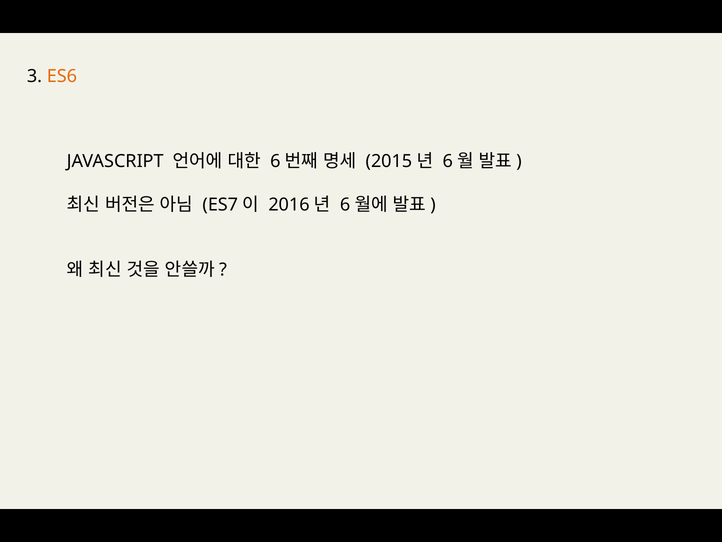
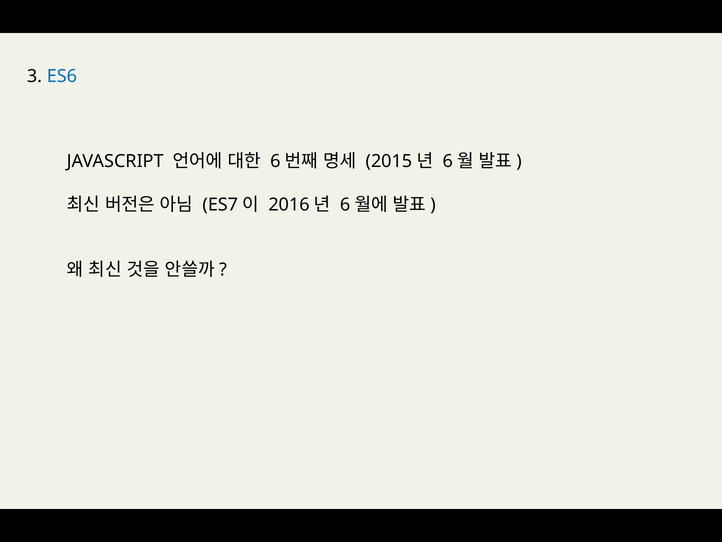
ES6 colour: orange -> blue
